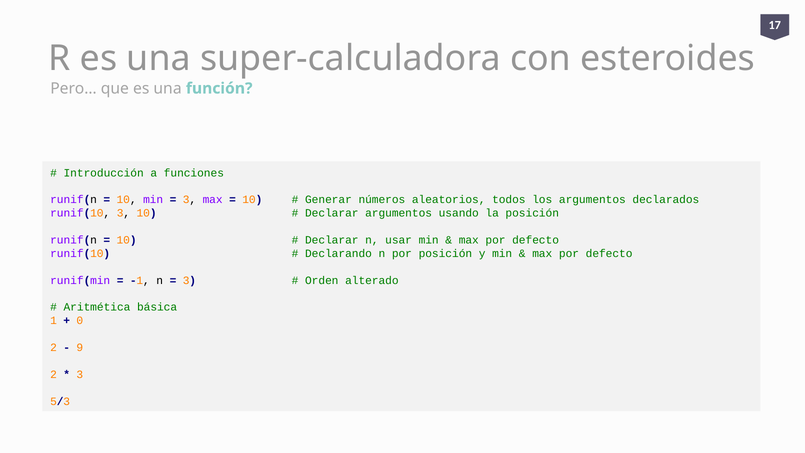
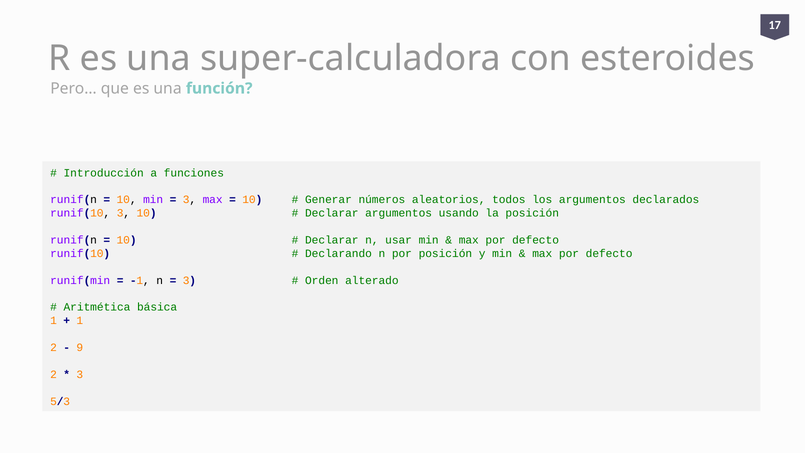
0 at (80, 321): 0 -> 1
